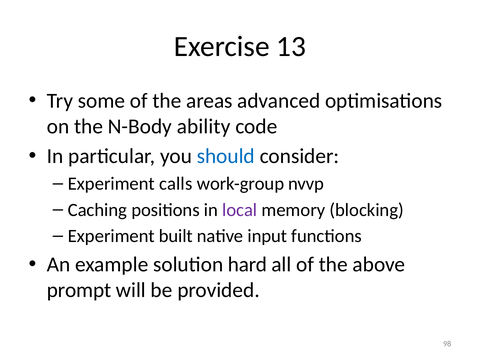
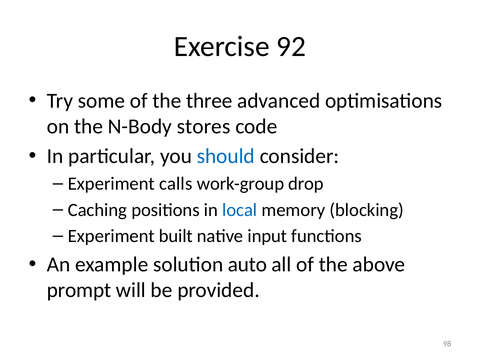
13: 13 -> 92
areas: areas -> three
ability: ability -> stores
nvvp: nvvp -> drop
local colour: purple -> blue
hard: hard -> auto
